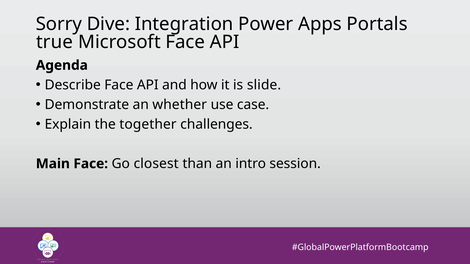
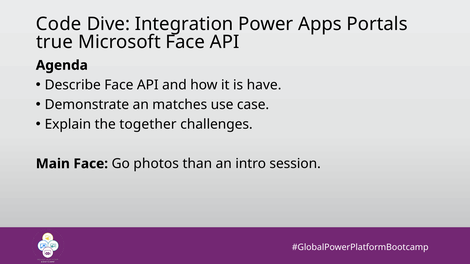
Sorry: Sorry -> Code
slide: slide -> have
whether: whether -> matches
closest: closest -> photos
